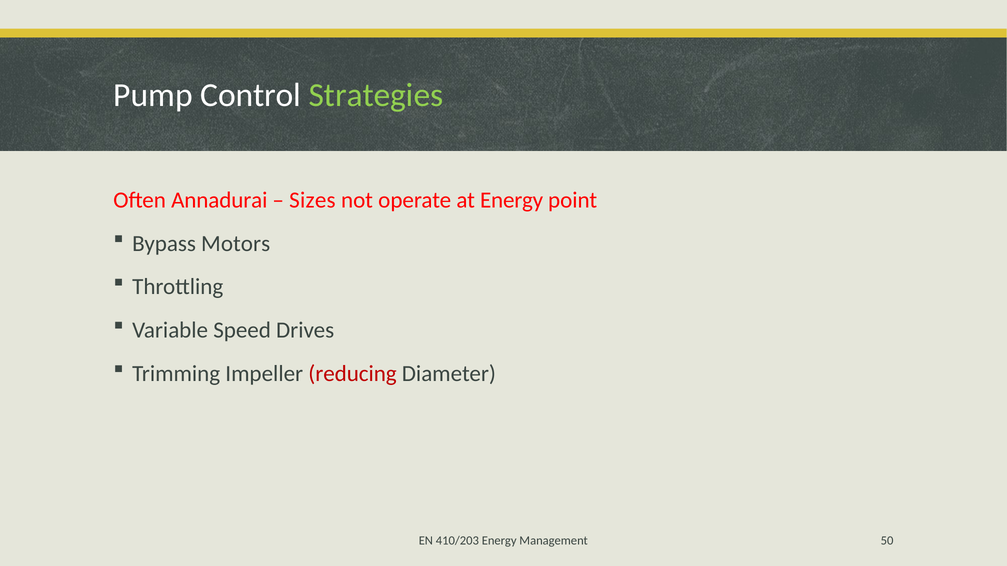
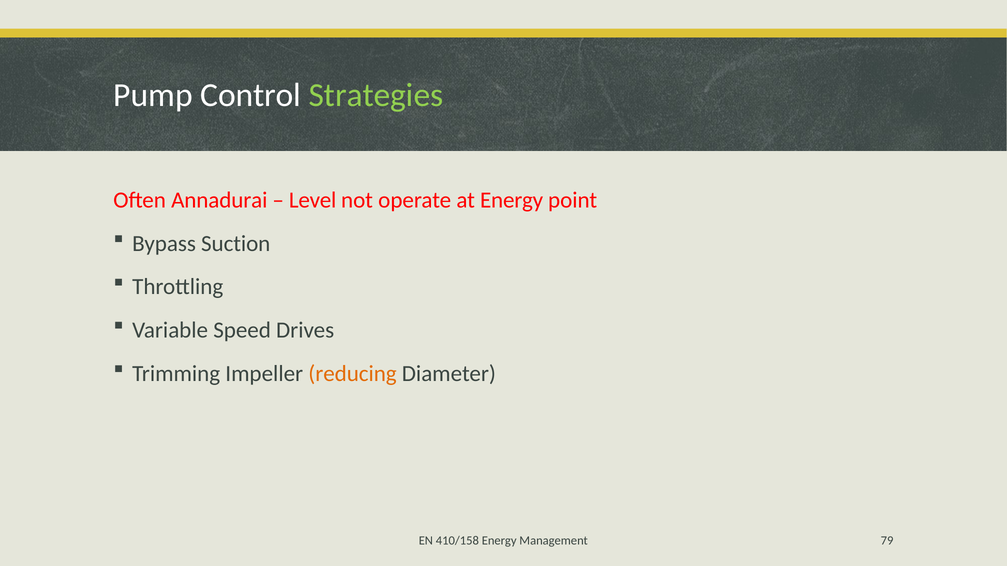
Sizes: Sizes -> Level
Motors: Motors -> Suction
reducing colour: red -> orange
410/203: 410/203 -> 410/158
50: 50 -> 79
